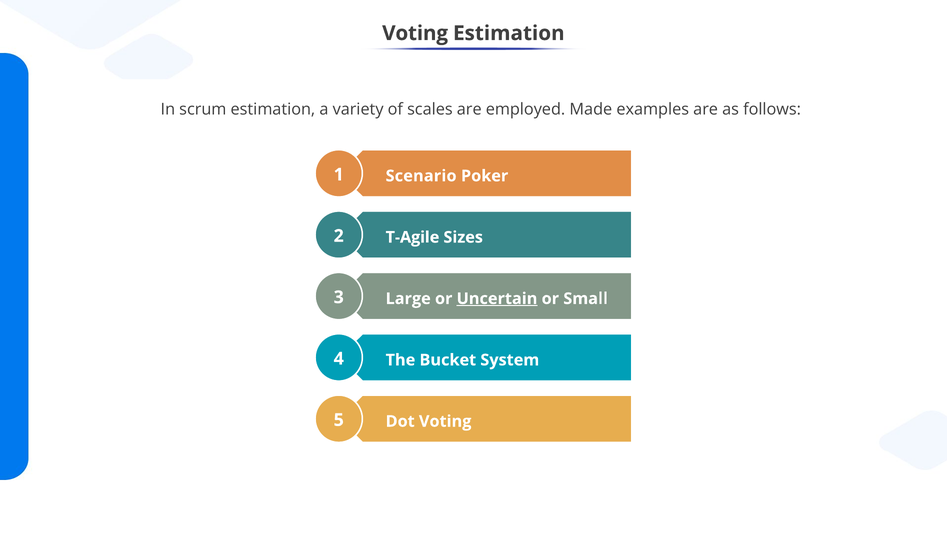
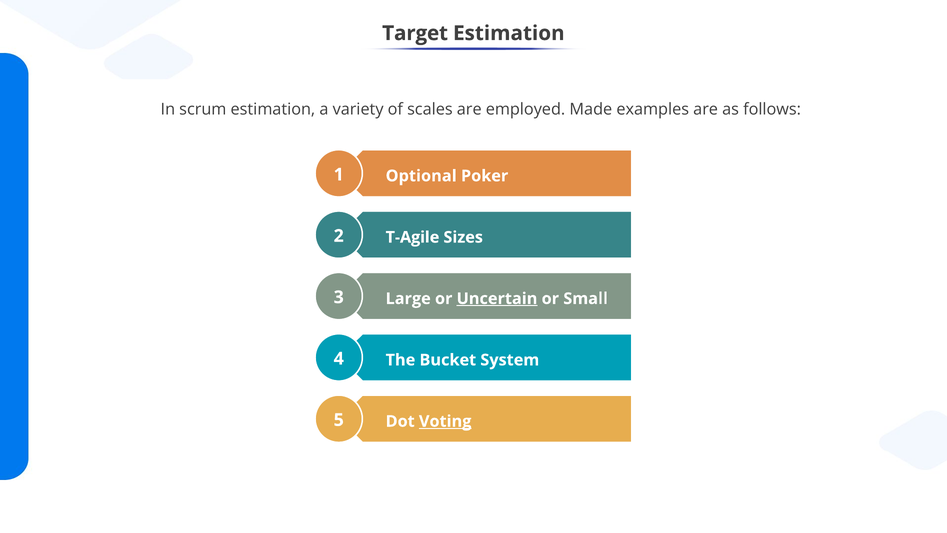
Voting at (415, 33): Voting -> Target
Scenario: Scenario -> Optional
Voting at (445, 421) underline: none -> present
